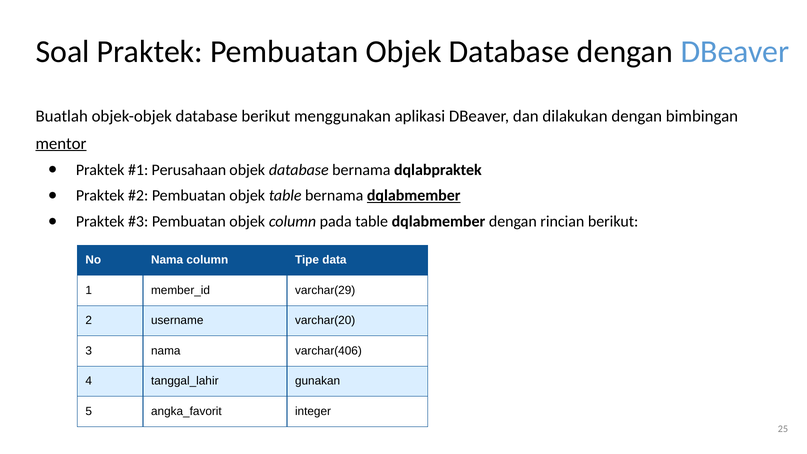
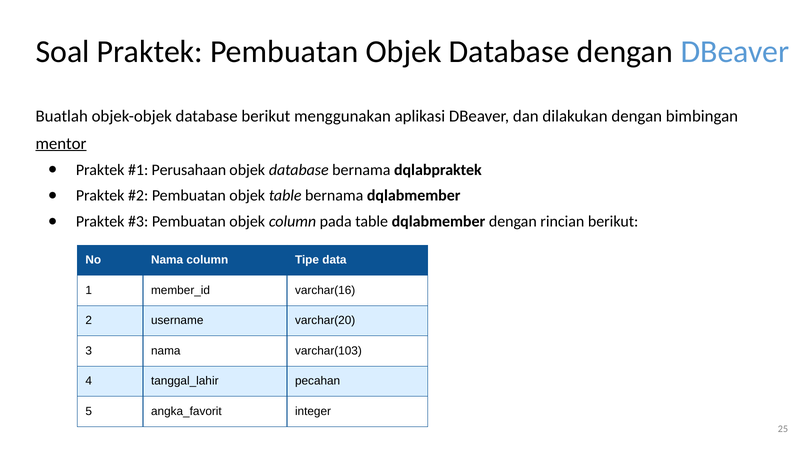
dqlabmember at (414, 196) underline: present -> none
varchar(29: varchar(29 -> varchar(16
varchar(406: varchar(406 -> varchar(103
gunakan: gunakan -> pecahan
